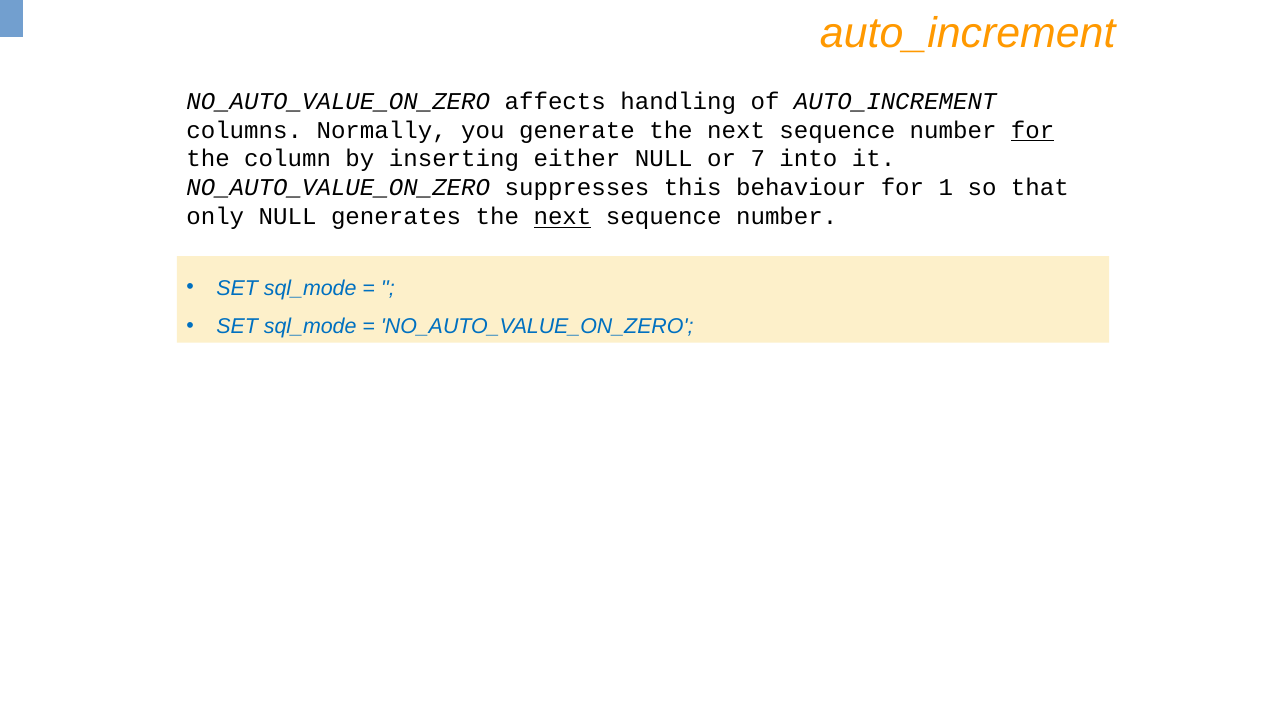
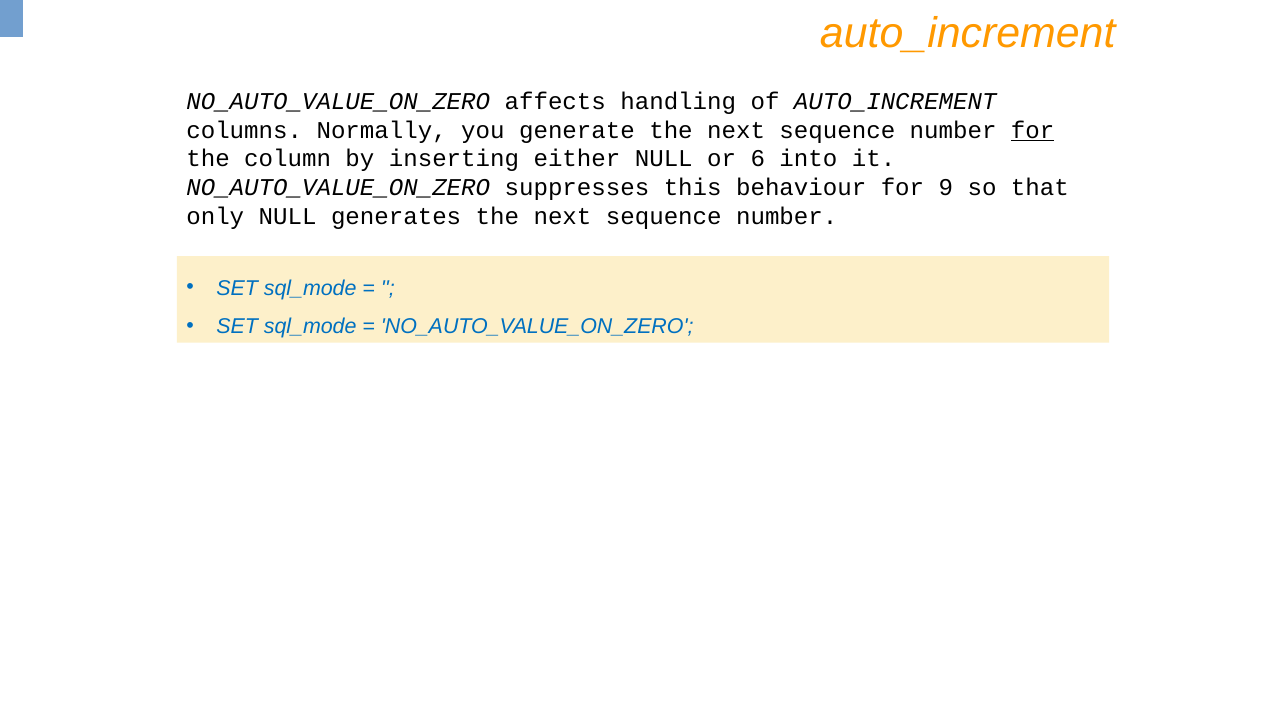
7: 7 -> 6
1: 1 -> 9
next at (562, 217) underline: present -> none
